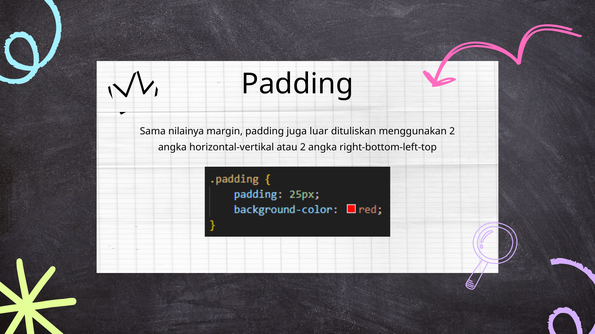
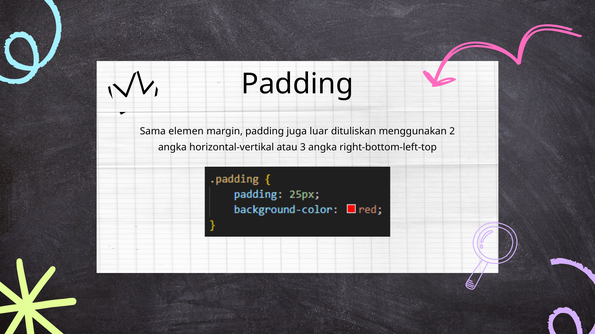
nilainya: nilainya -> elemen
atau 2: 2 -> 3
